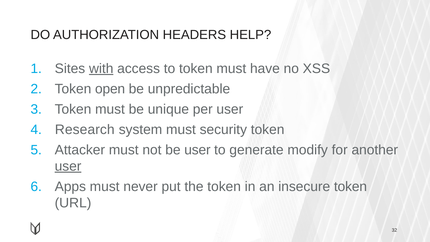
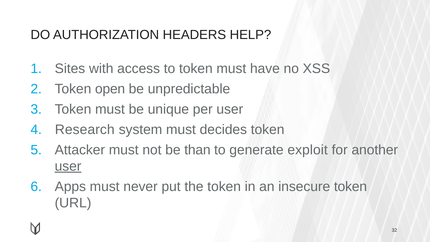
with underline: present -> none
security: security -> decides
be user: user -> than
modify: modify -> exploit
